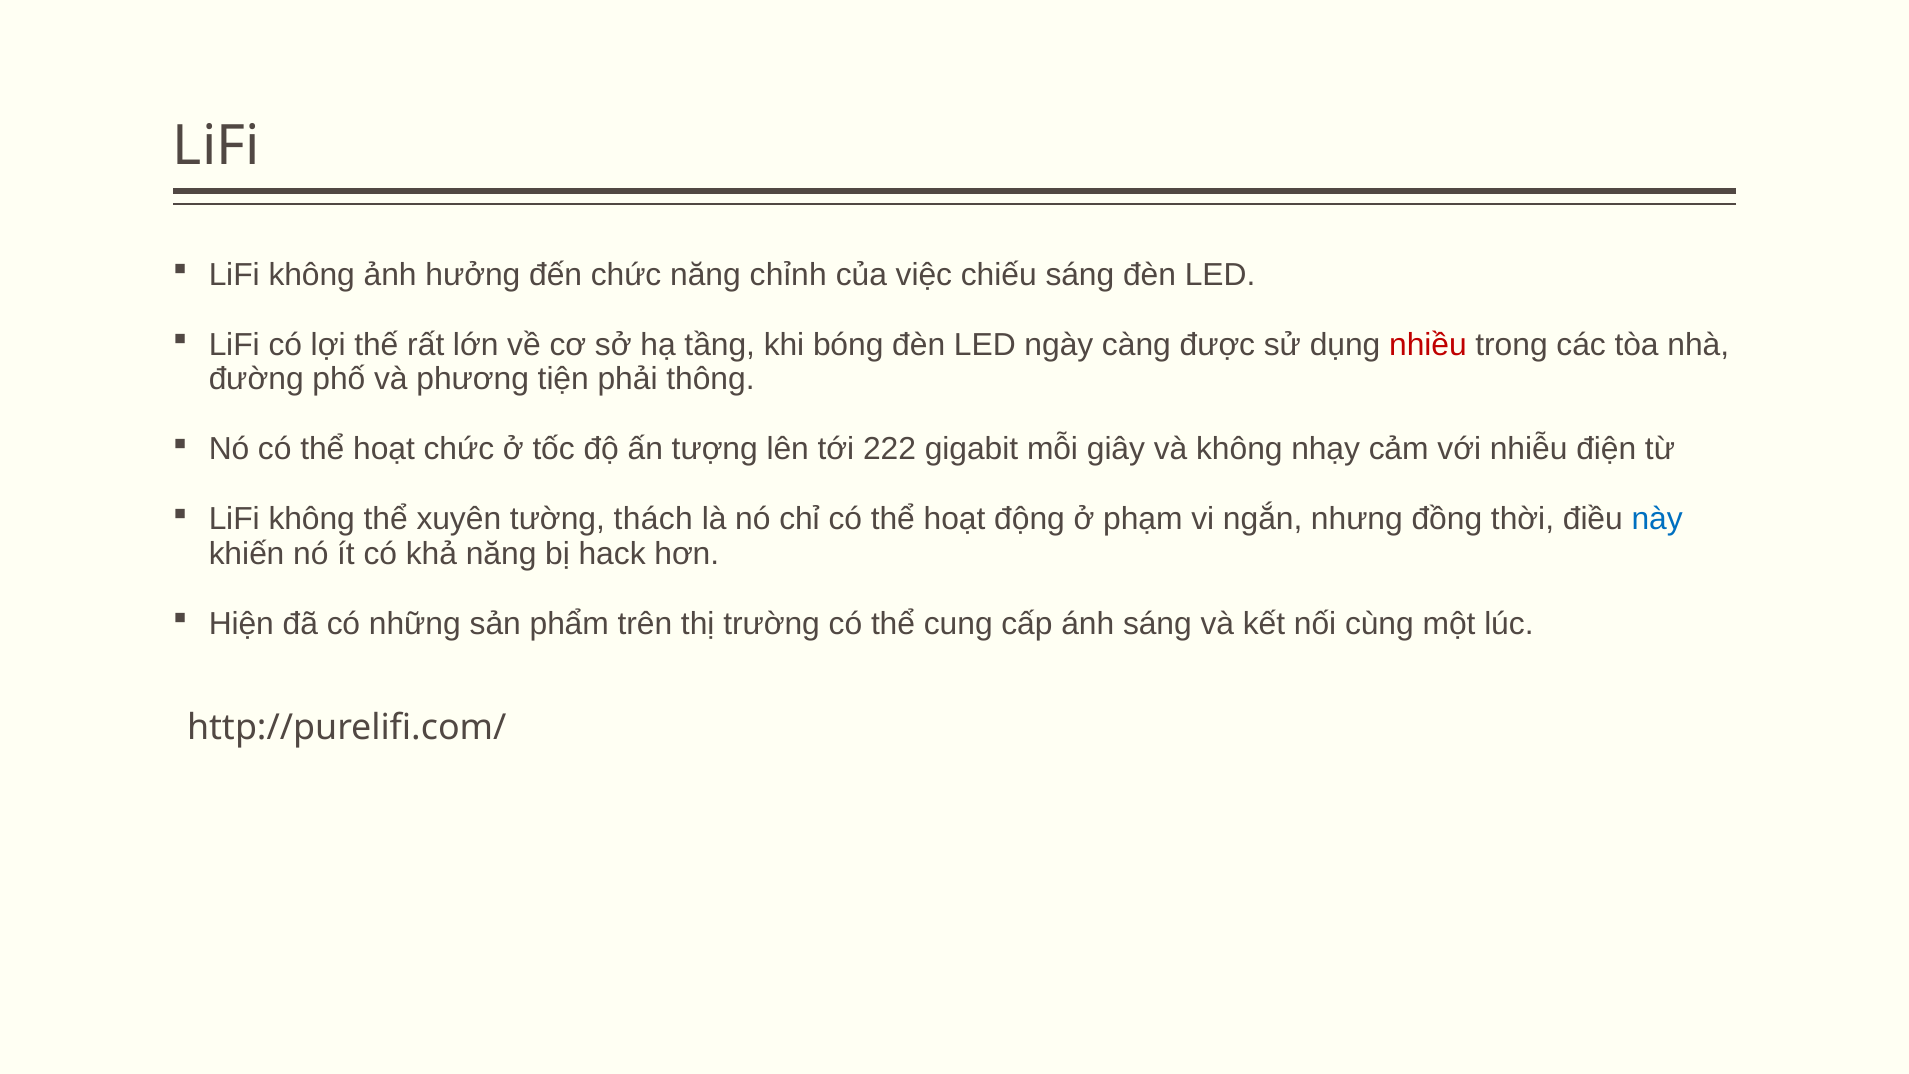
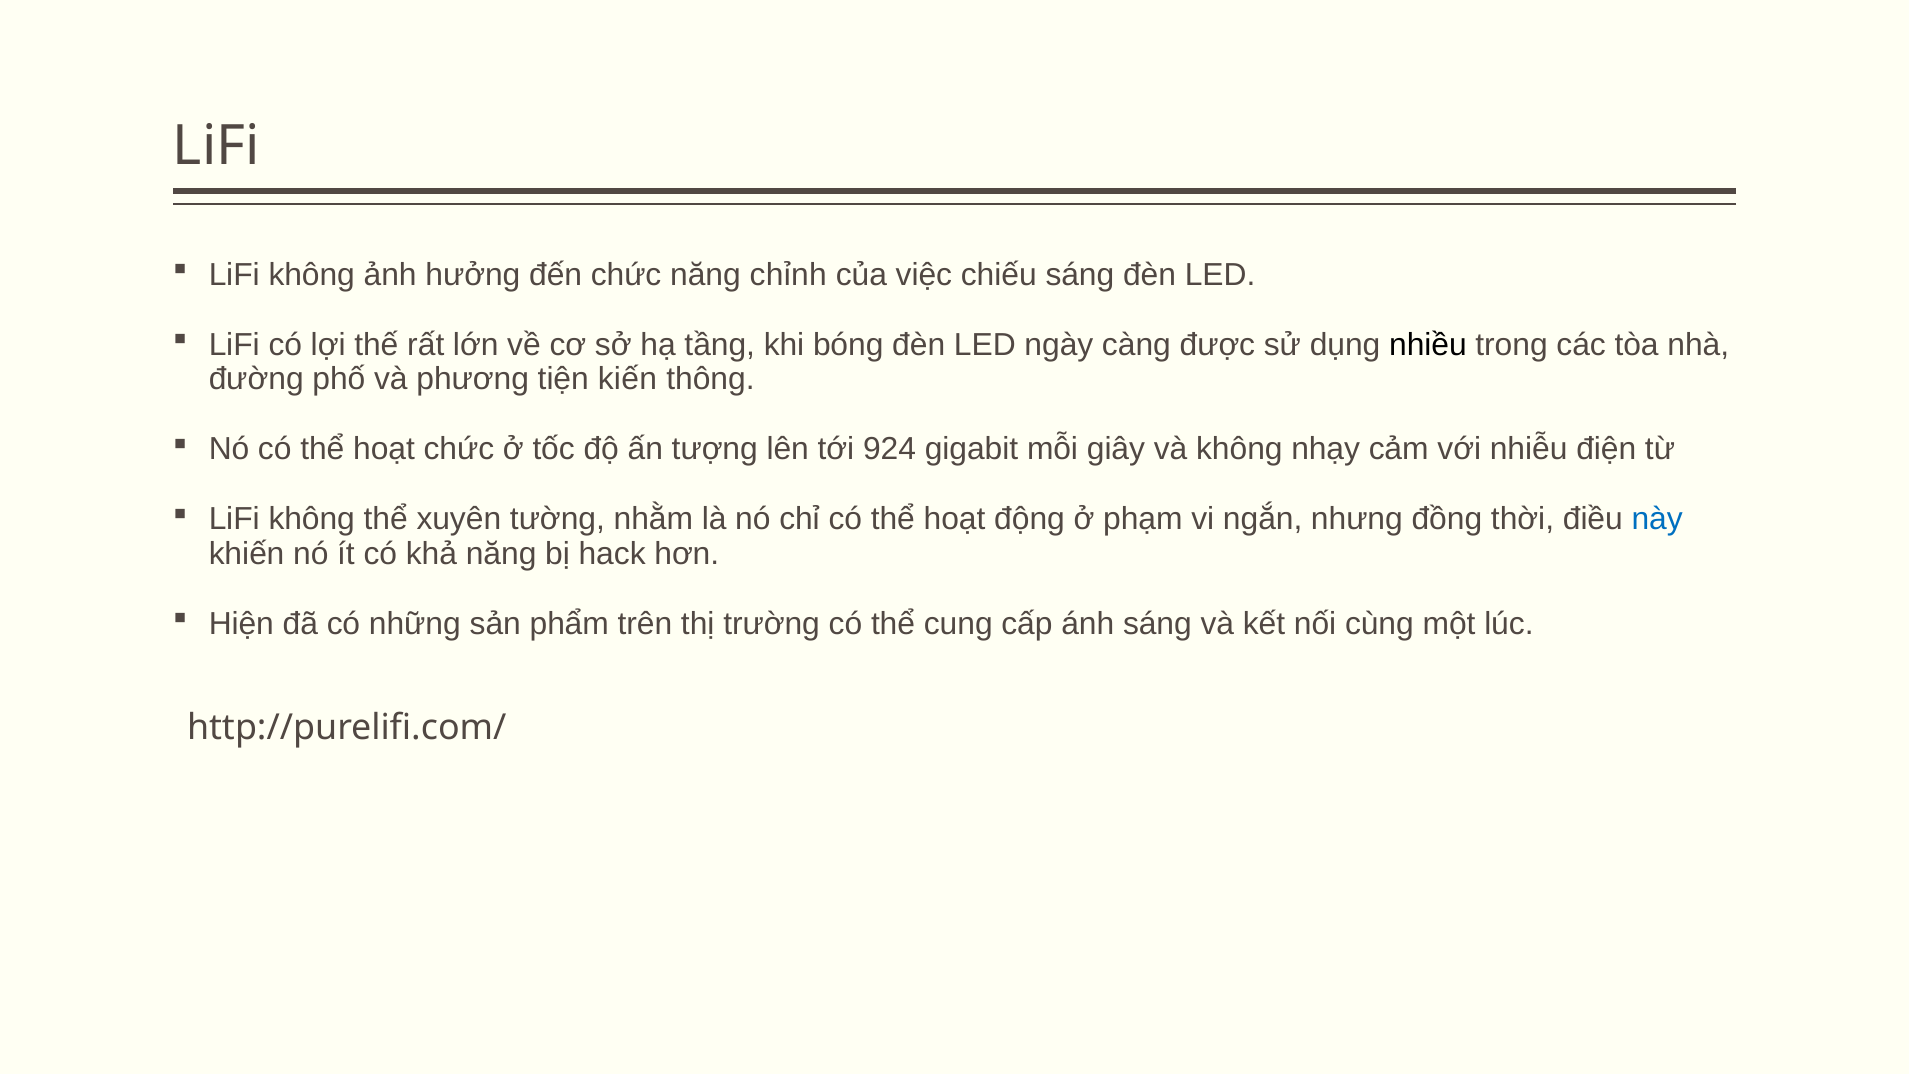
nhiều colour: red -> black
phải: phải -> kiến
222: 222 -> 924
thách: thách -> nhằm
